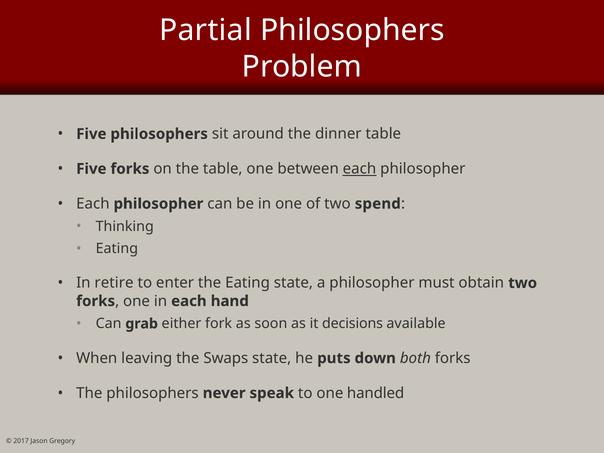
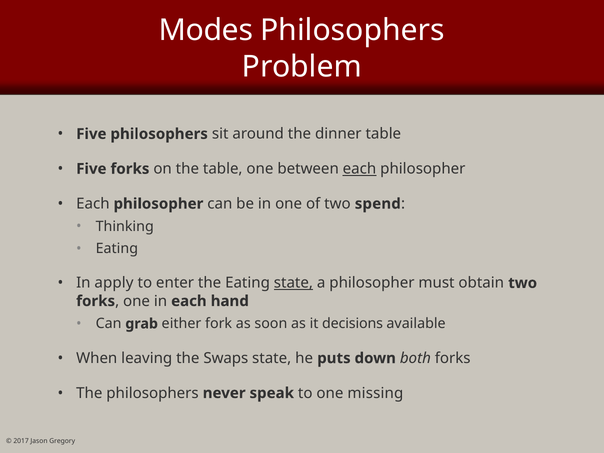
Partial: Partial -> Modes
retire: retire -> apply
state at (293, 283) underline: none -> present
handled: handled -> missing
